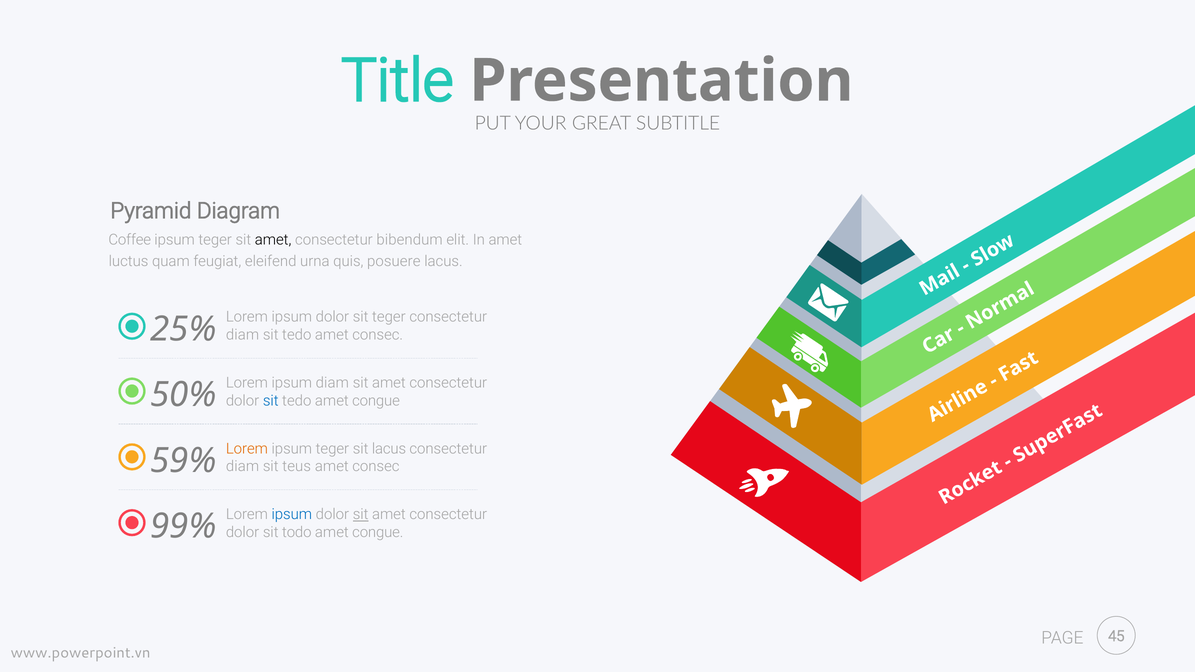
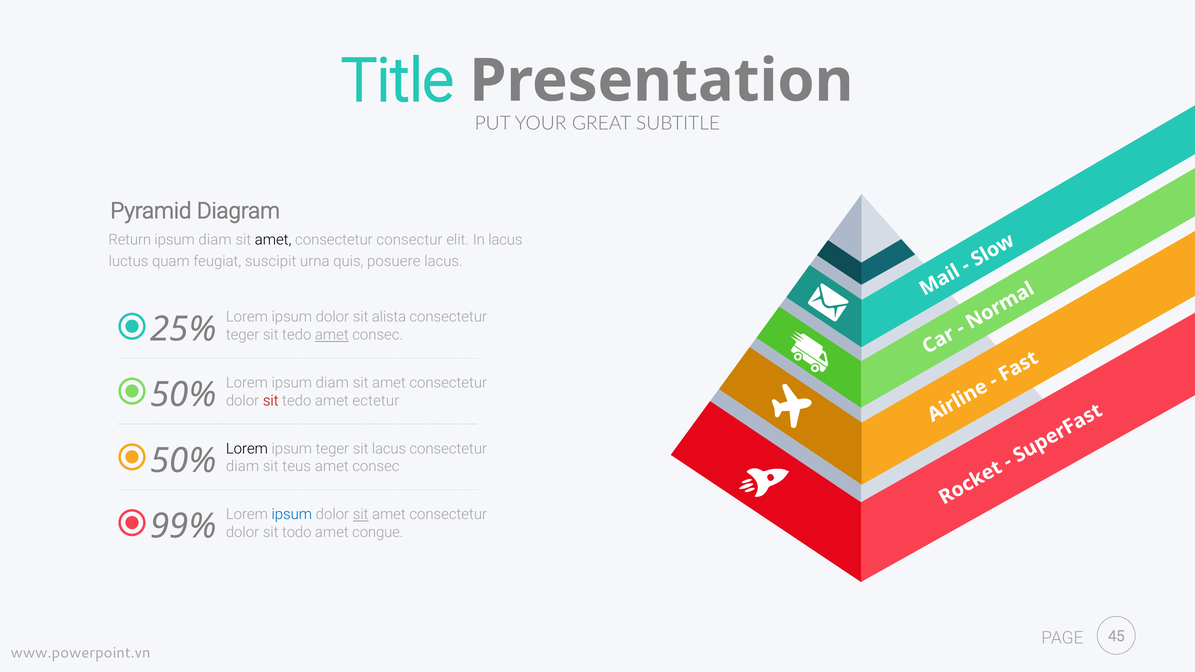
Coffee: Coffee -> Return
teger at (215, 240): teger -> diam
bibendum: bibendum -> consectur
In amet: amet -> lacus
eleifend: eleifend -> suscipit
sit teger: teger -> alista
diam at (243, 335): diam -> teger
amet at (332, 335) underline: none -> present
sit at (271, 401) colour: blue -> red
tedo amet congue: congue -> ectetur
Lorem at (247, 449) colour: orange -> black
59% at (183, 461): 59% -> 50%
